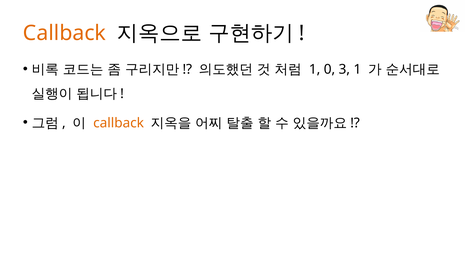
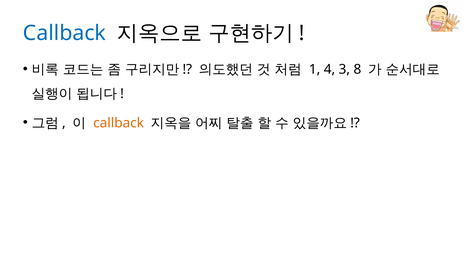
Callback at (64, 33) colour: orange -> blue
0: 0 -> 4
3 1: 1 -> 8
